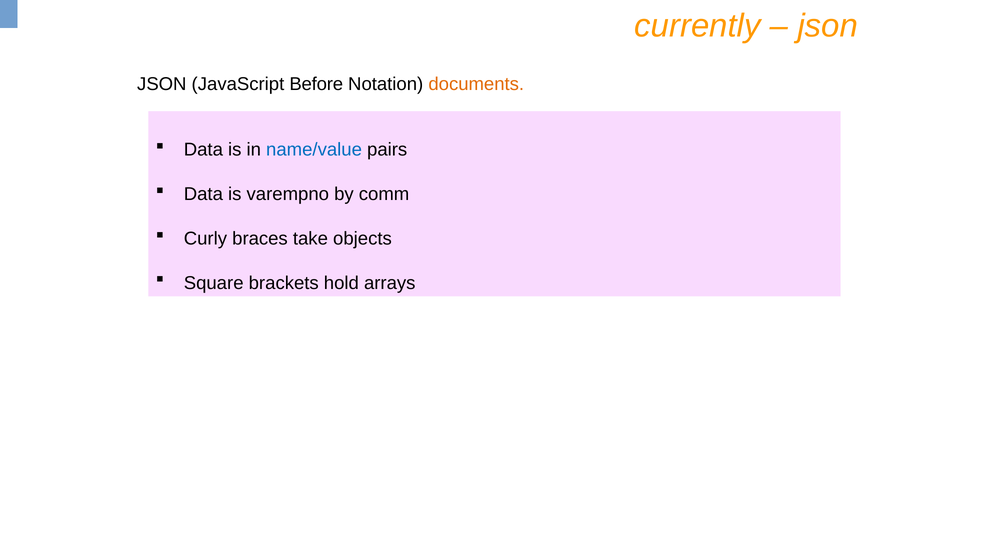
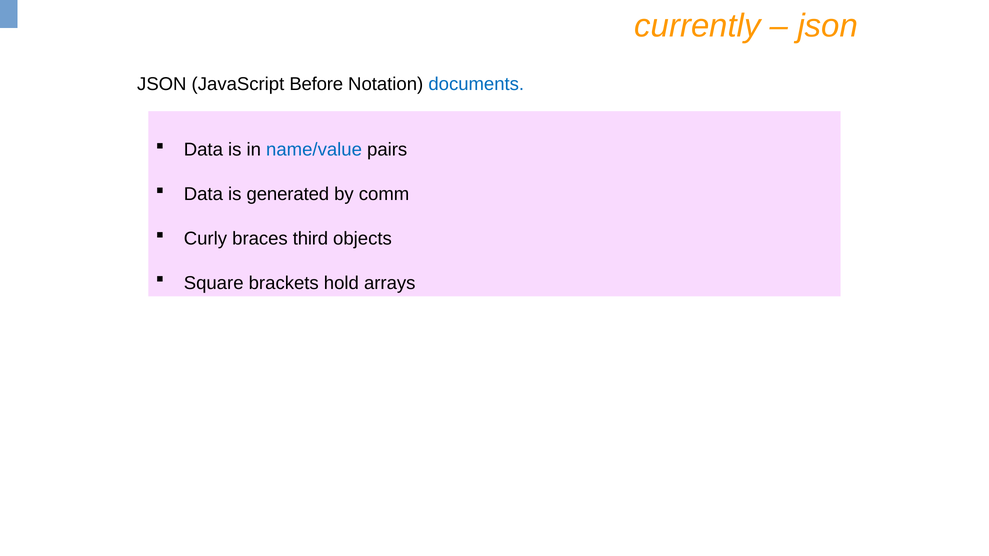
documents colour: orange -> blue
varempno: varempno -> generated
take: take -> third
